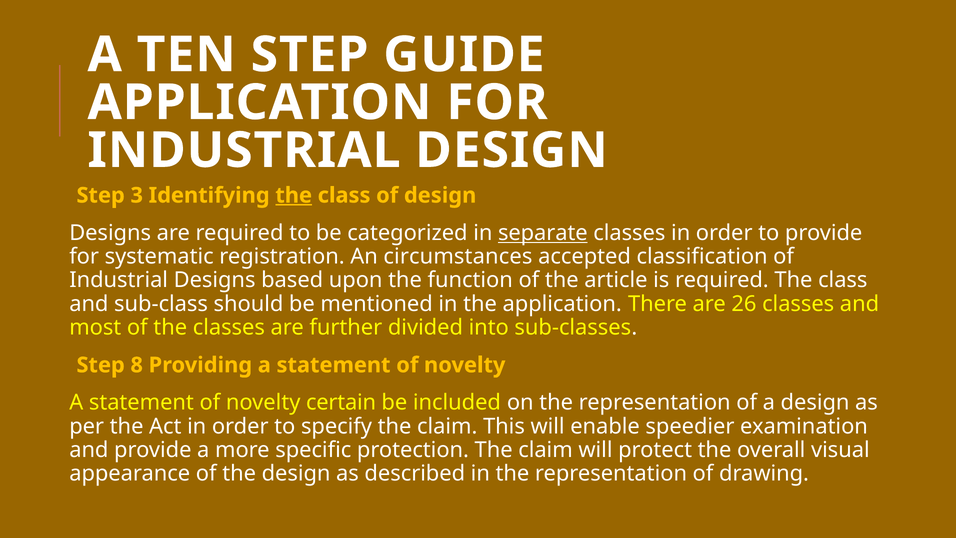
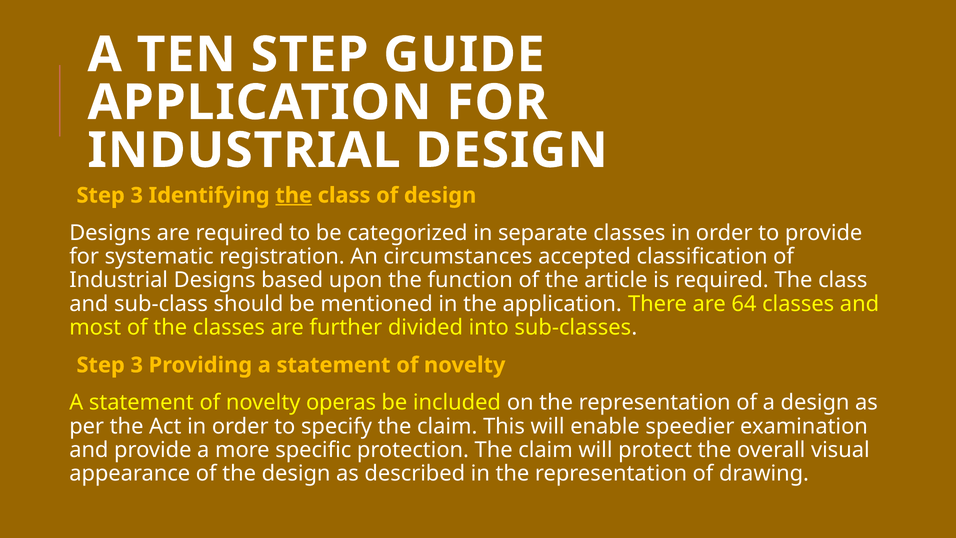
separate underline: present -> none
26: 26 -> 64
8 at (137, 365): 8 -> 3
certain: certain -> operas
